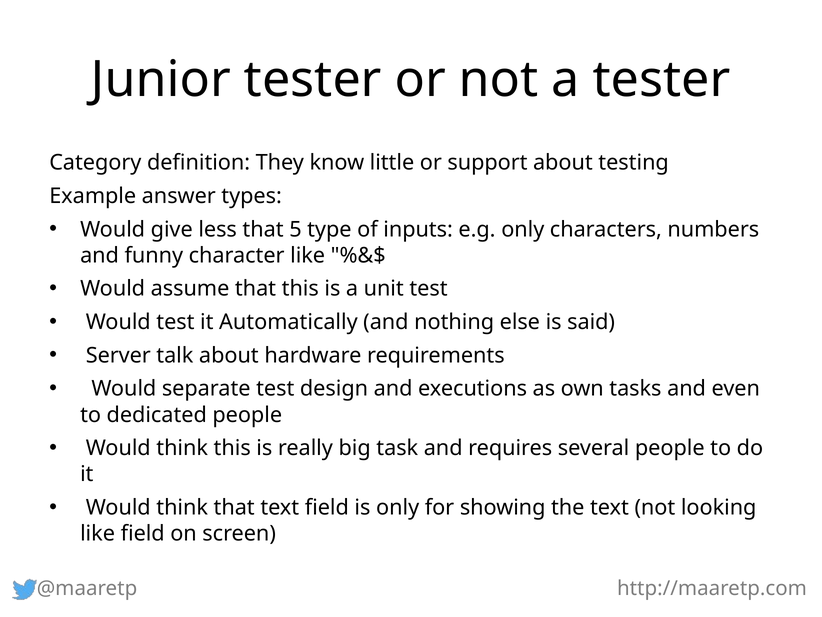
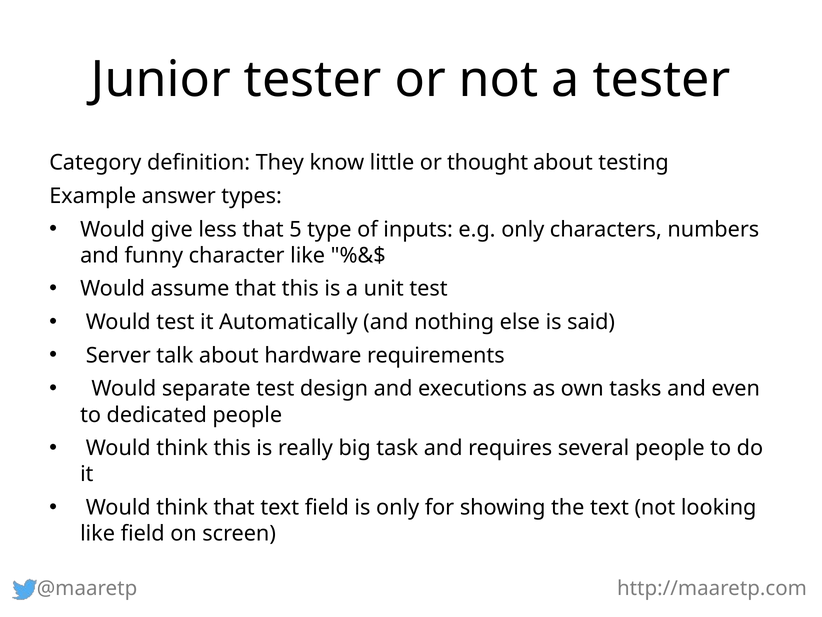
support: support -> thought
